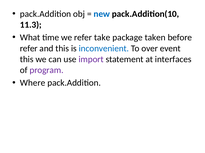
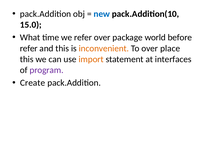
11.3: 11.3 -> 15.0
refer take: take -> over
taken: taken -> world
inconvenient colour: blue -> orange
event: event -> place
import colour: purple -> orange
Where: Where -> Create
